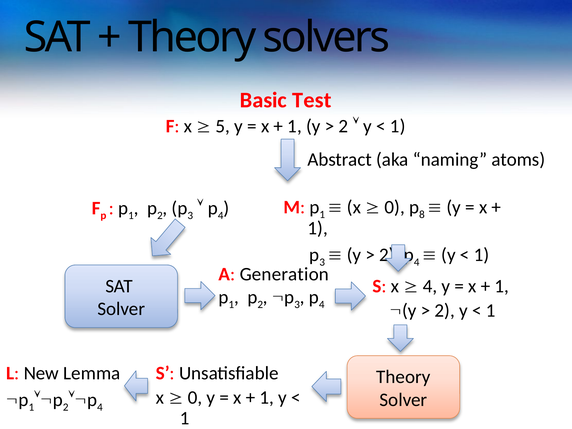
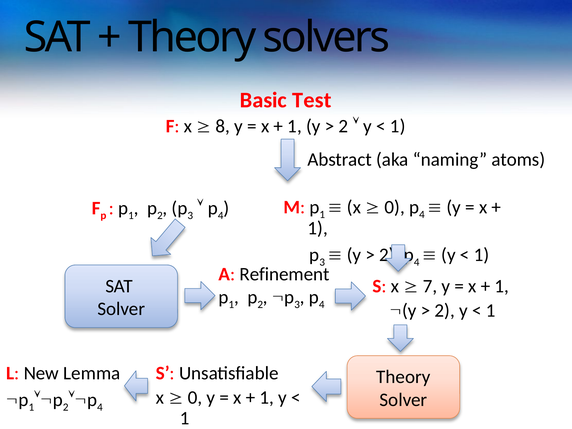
5: 5 -> 8
8 at (422, 215): 8 -> 4
Generation: Generation -> Refinement
4 at (430, 286): 4 -> 7
